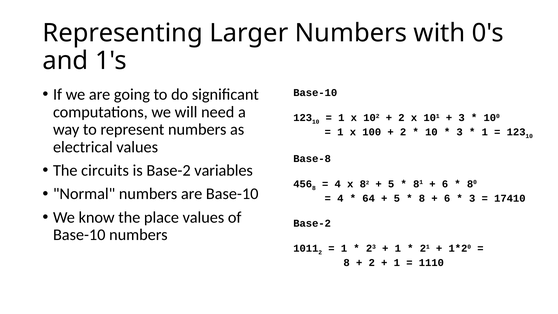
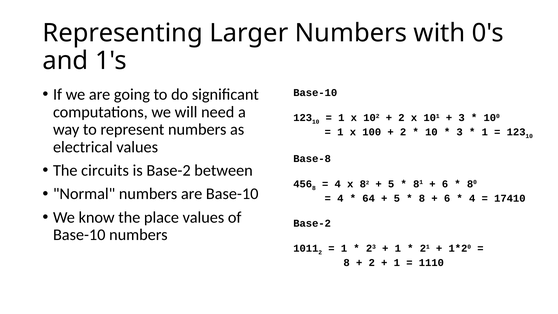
variables: variables -> between
3 at (472, 198): 3 -> 4
